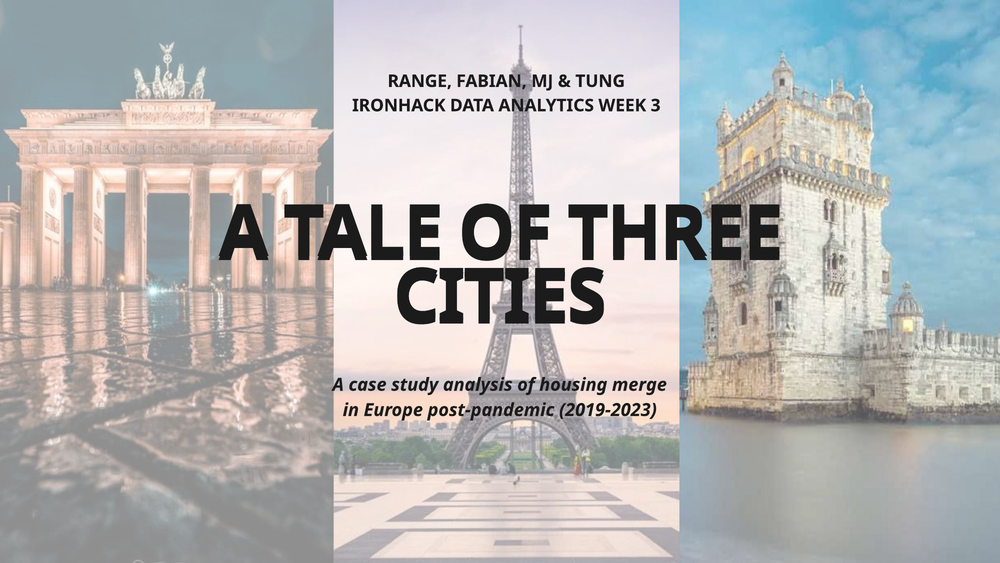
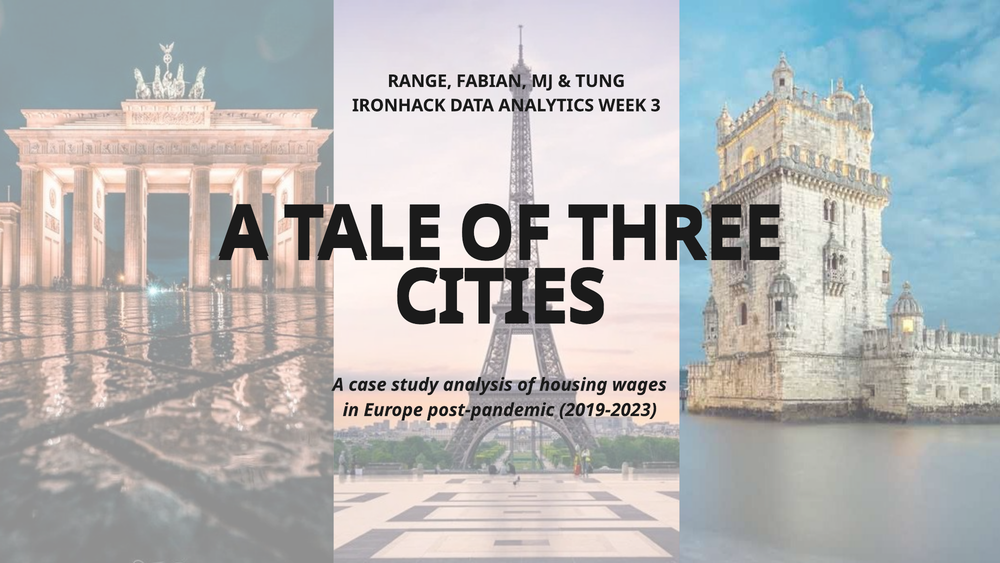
merge: merge -> wages
